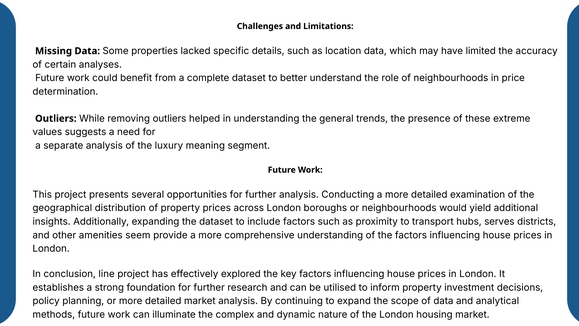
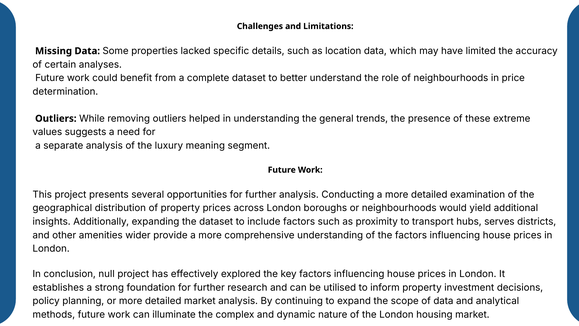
seem: seem -> wider
line: line -> null
